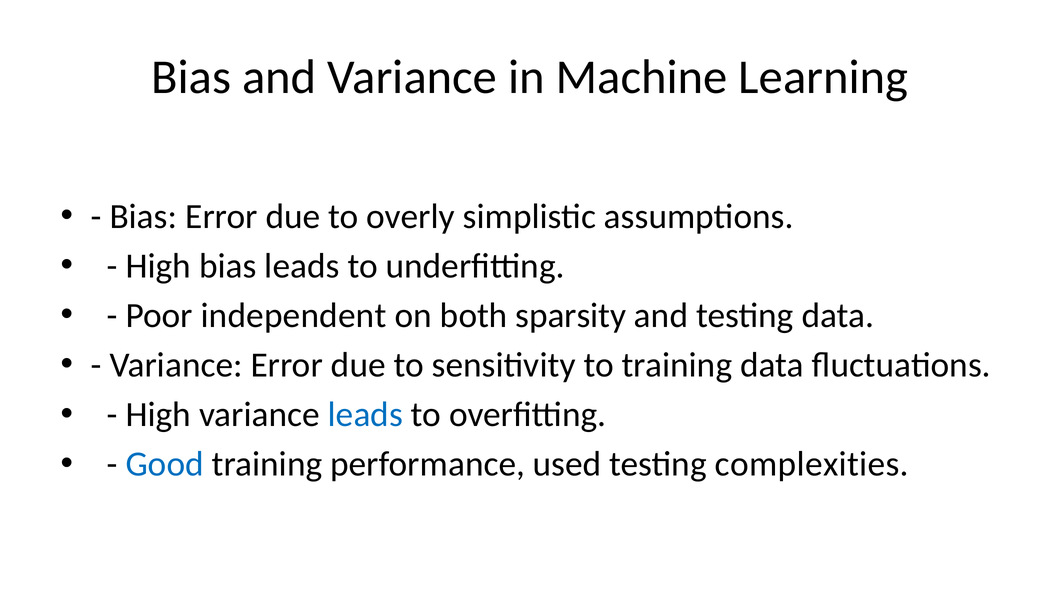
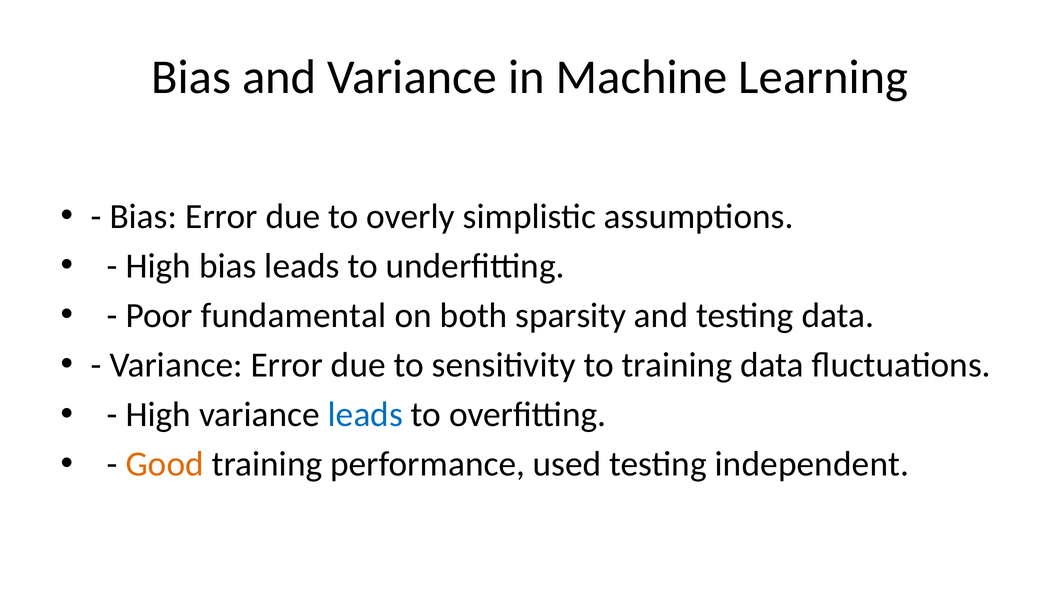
independent: independent -> fundamental
Good colour: blue -> orange
complexities: complexities -> independent
